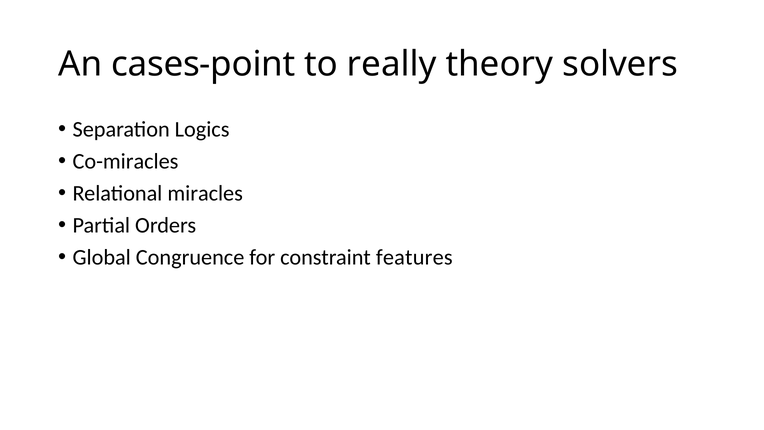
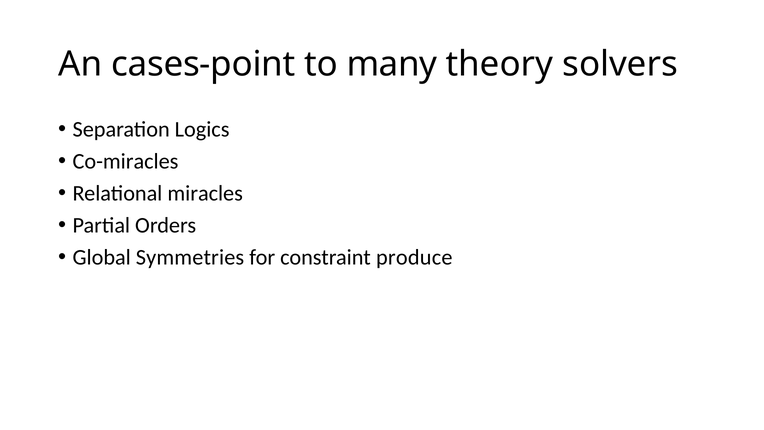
really: really -> many
Congruence: Congruence -> Symmetries
features: features -> produce
